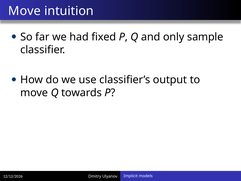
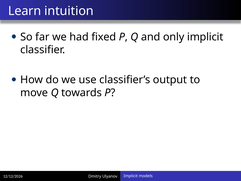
Move at (25, 11): Move -> Learn
only sample: sample -> implicit
